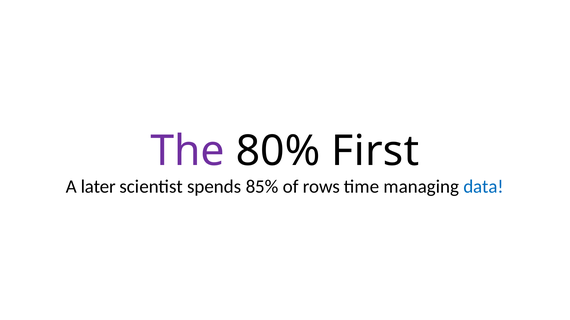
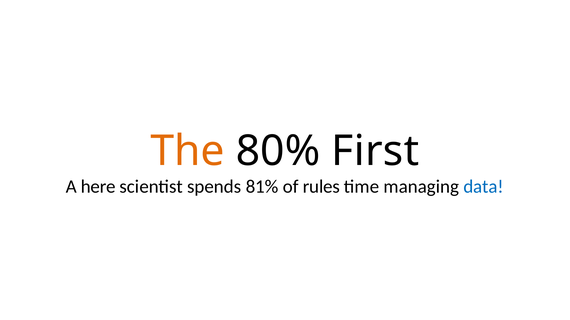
The colour: purple -> orange
later: later -> here
85%: 85% -> 81%
rows: rows -> rules
